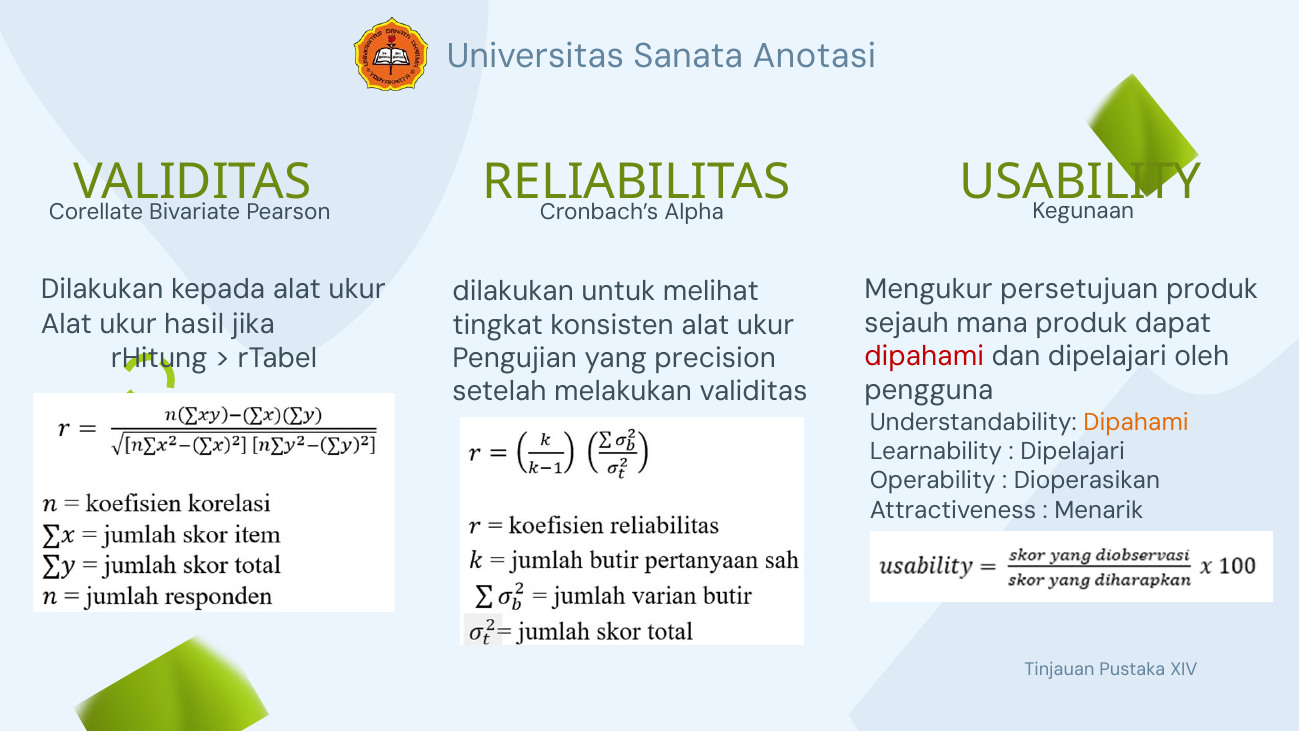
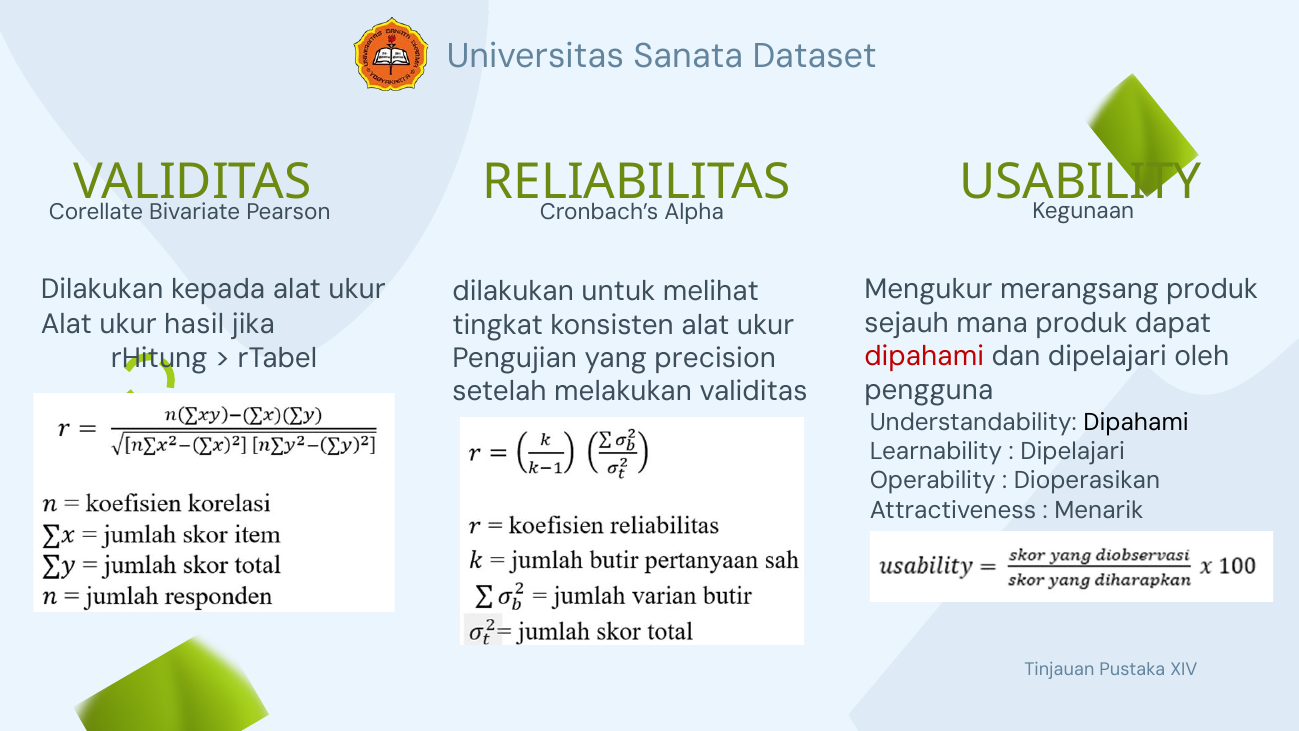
Anotasi: Anotasi -> Dataset
persetujuan: persetujuan -> merangsang
Dipahami at (1136, 422) colour: orange -> black
